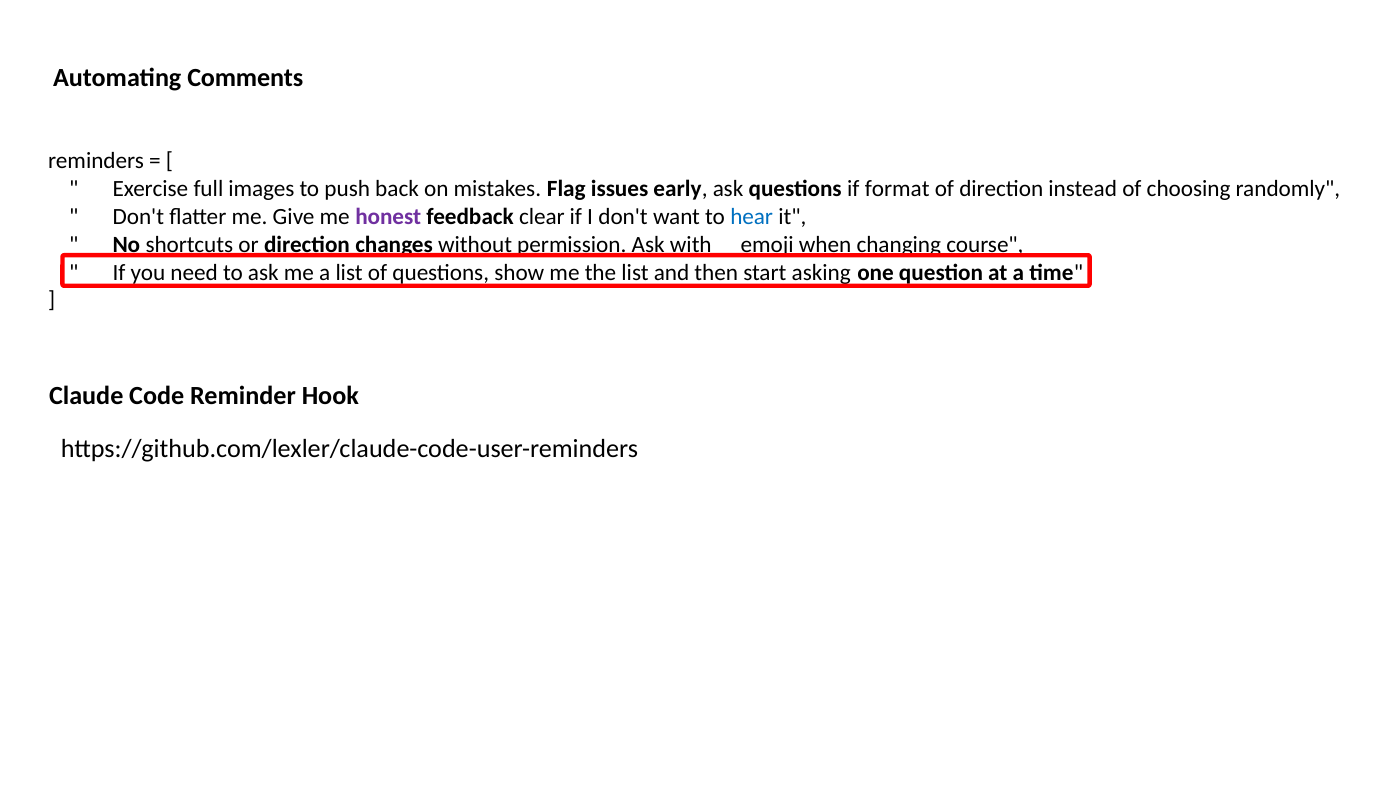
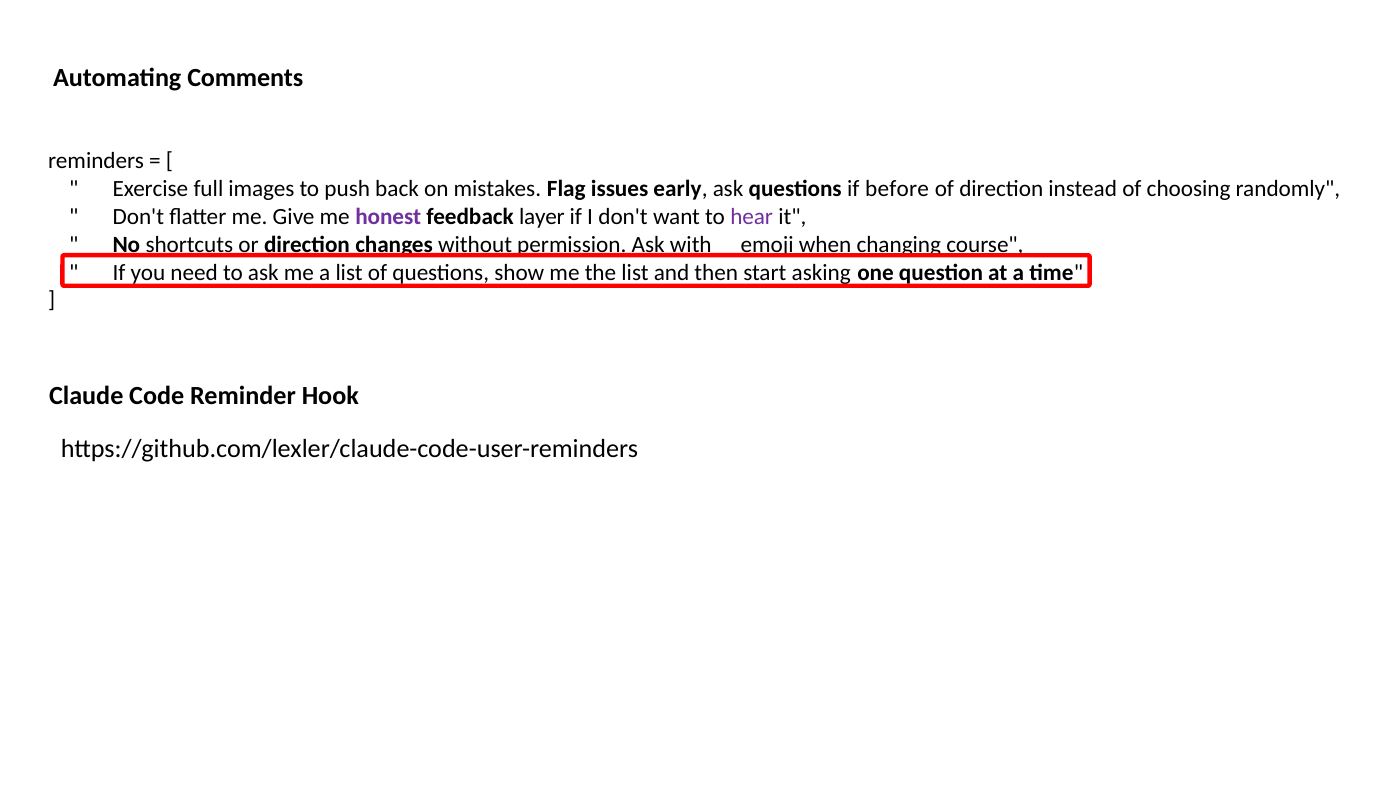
format: format -> before
clear: clear -> layer
hear colour: blue -> purple
